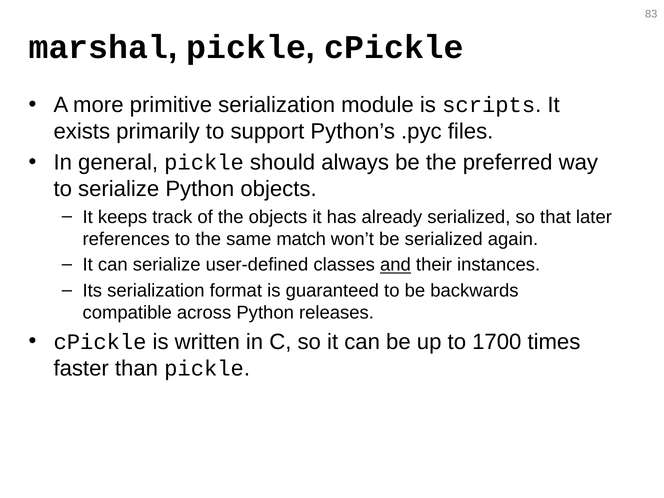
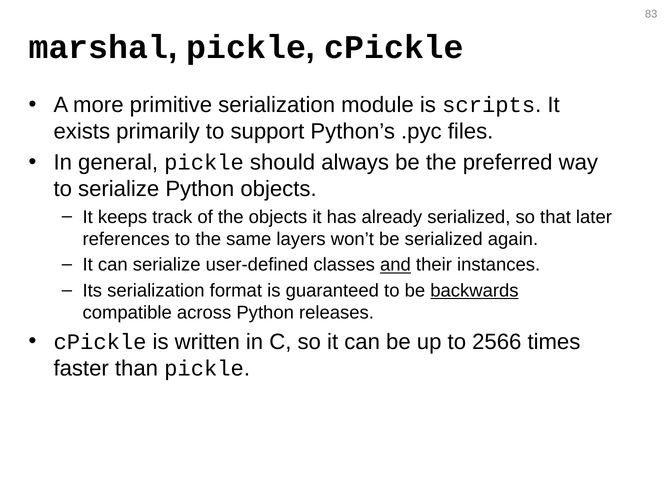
match: match -> layers
backwards underline: none -> present
1700: 1700 -> 2566
